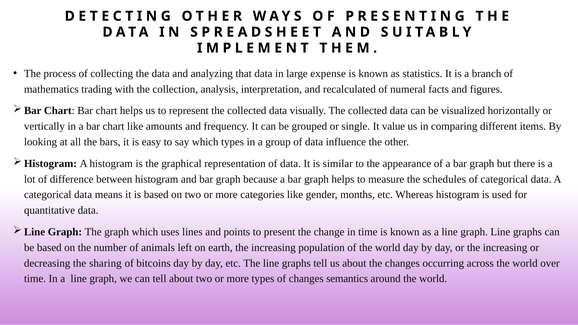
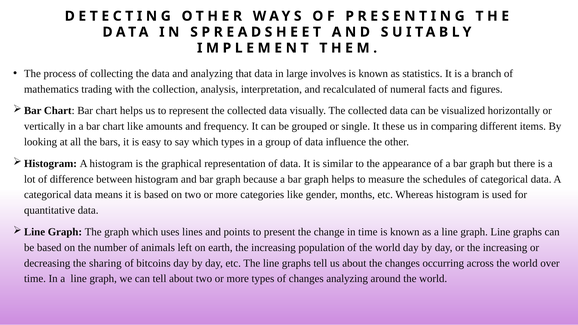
expense: expense -> involves
value: value -> these
changes semantics: semantics -> analyzing
